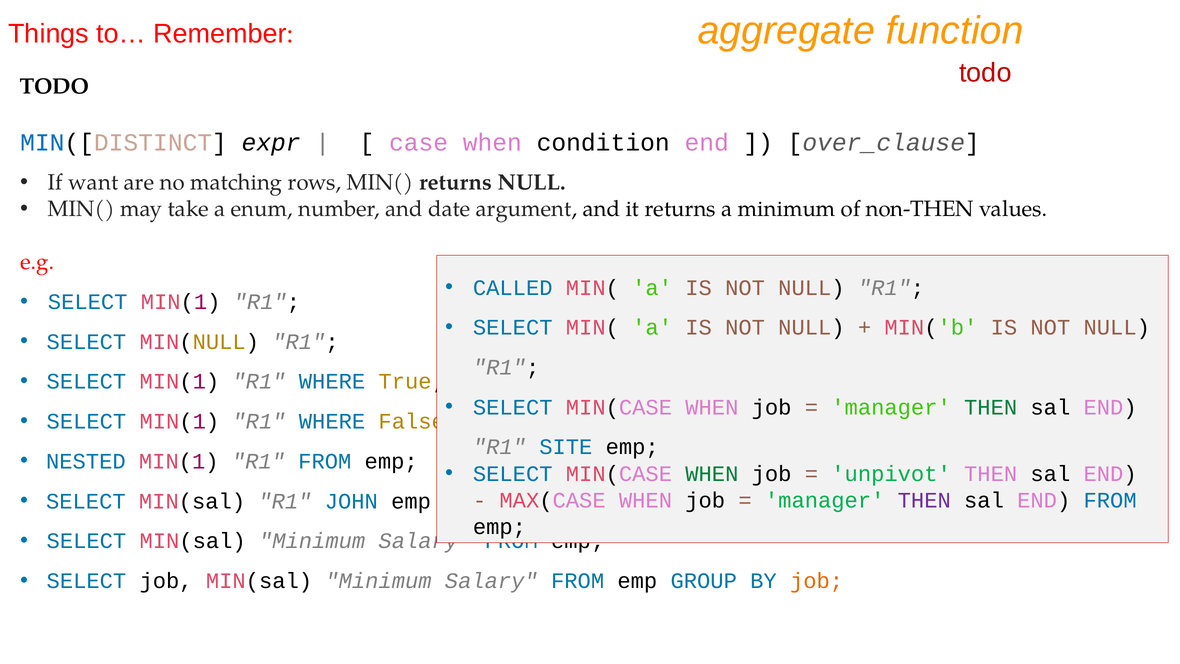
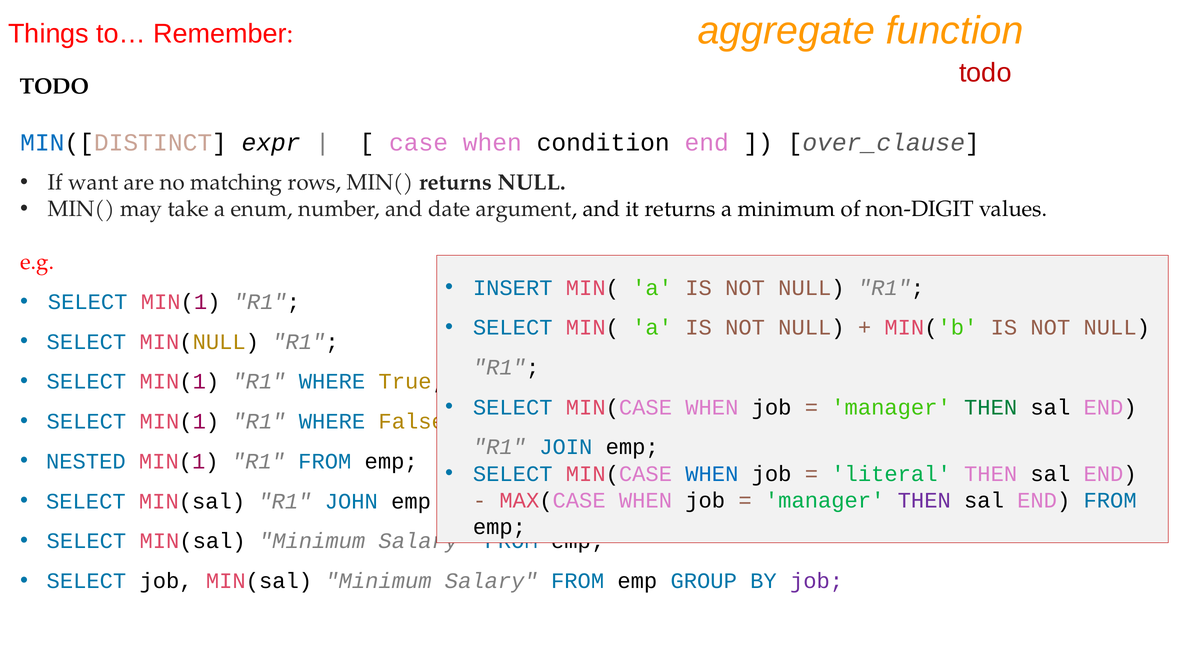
non-THEN: non-THEN -> non-DIGIT
CALLED: CALLED -> INSERT
SITE: SITE -> JOIN
WHEN at (712, 474) colour: green -> blue
unpivot: unpivot -> literal
job at (817, 581) colour: orange -> purple
